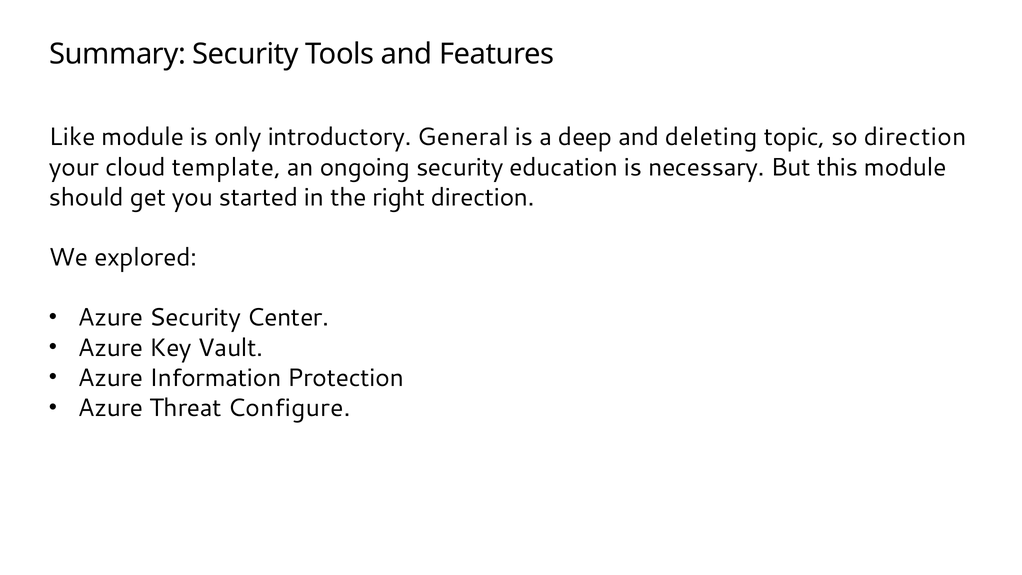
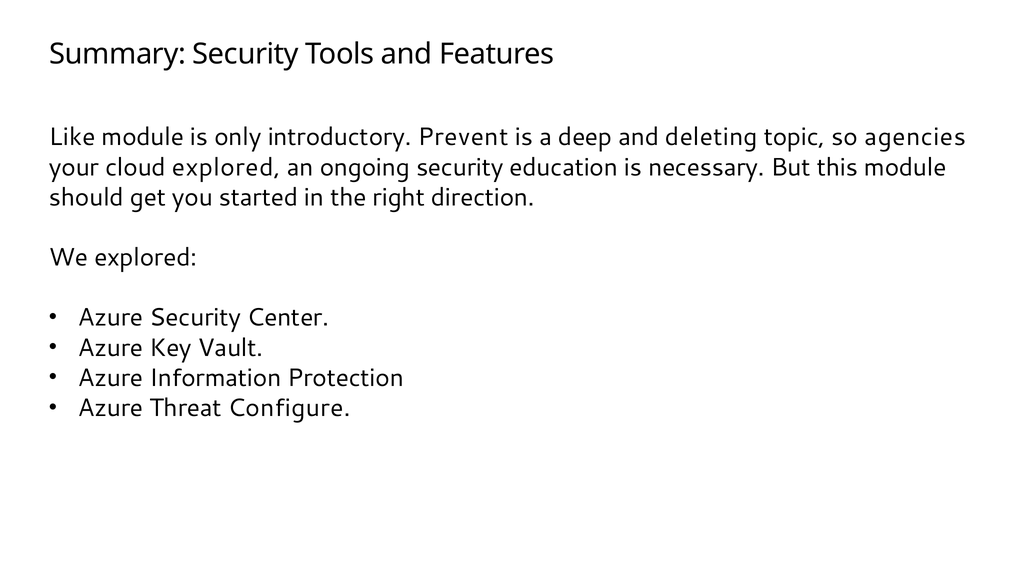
General: General -> Prevent
so direction: direction -> agencies
cloud template: template -> explored
